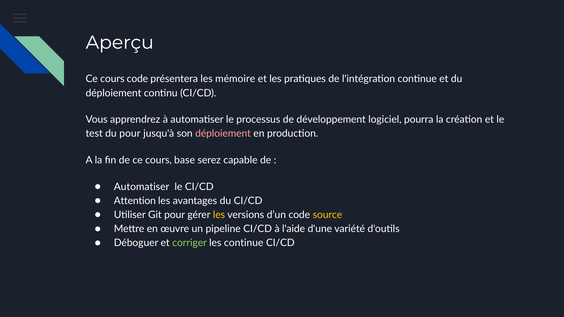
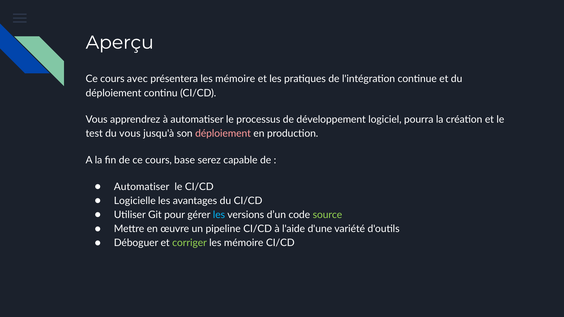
cours code: code -> avec
du pour: pour -> vous
Attention: Attention -> Logicielle
les at (219, 215) colour: yellow -> light blue
source colour: yellow -> light green
continue at (244, 243): continue -> mémoire
